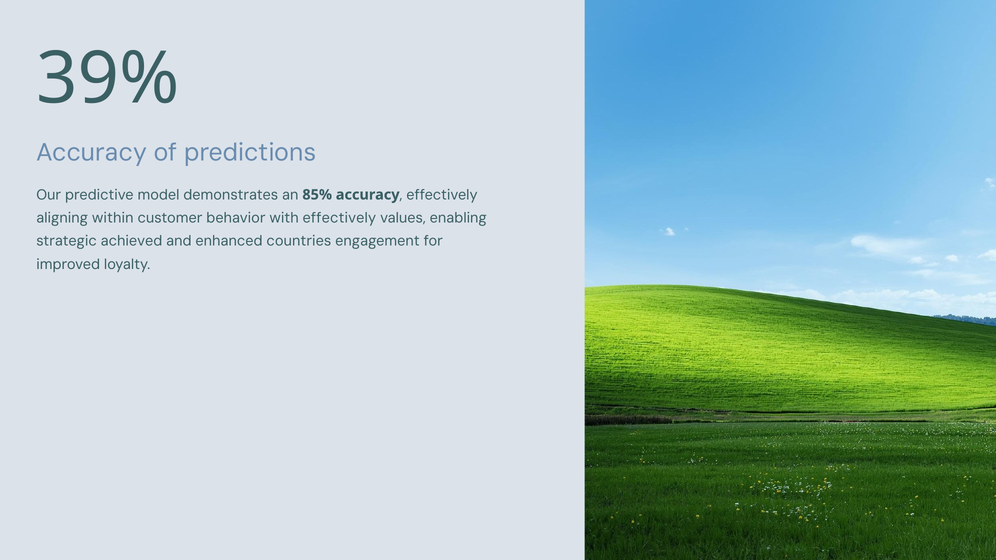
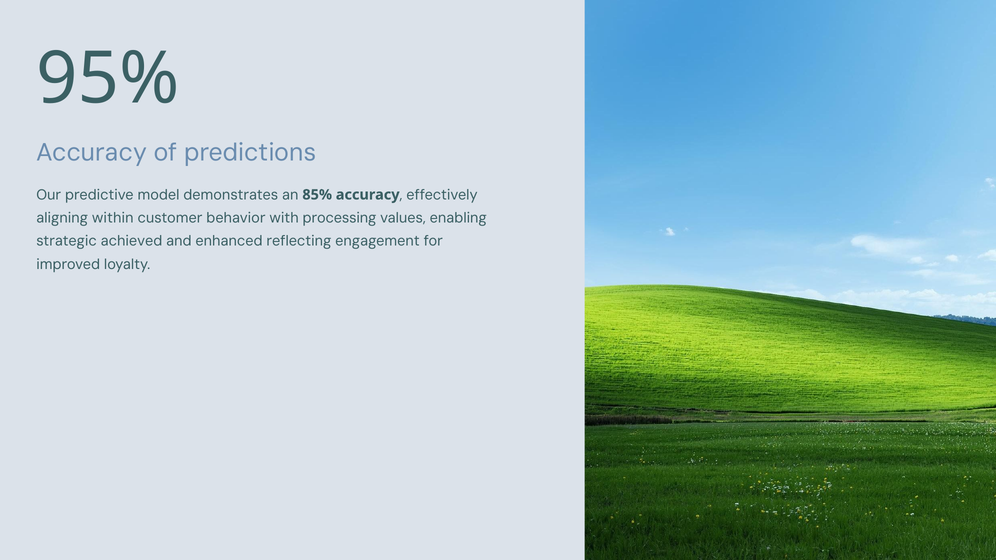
39%: 39% -> 95%
with effectively: effectively -> processing
countries: countries -> reflecting
